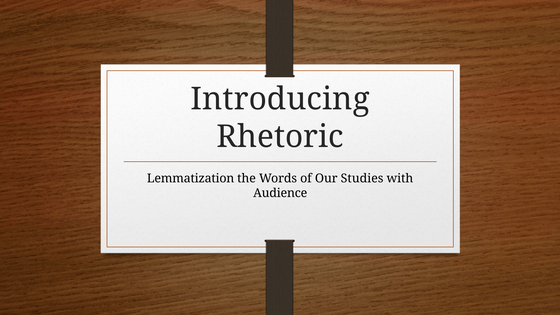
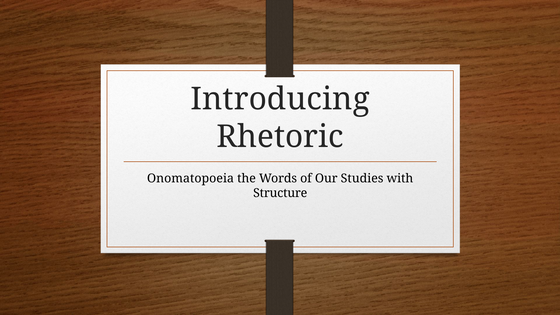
Lemmatization: Lemmatization -> Onomatopoeia
Audience: Audience -> Structure
